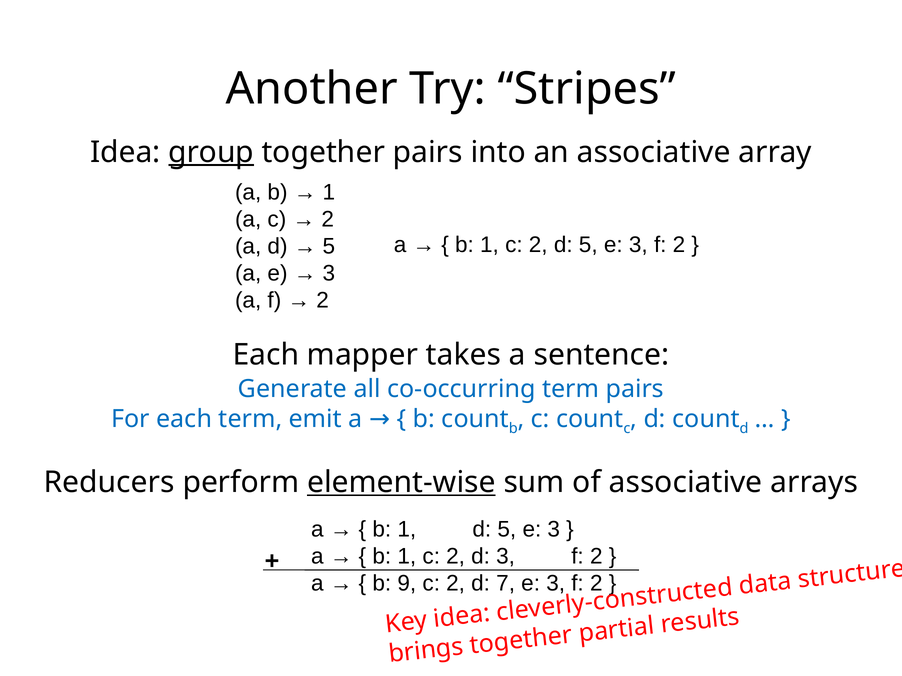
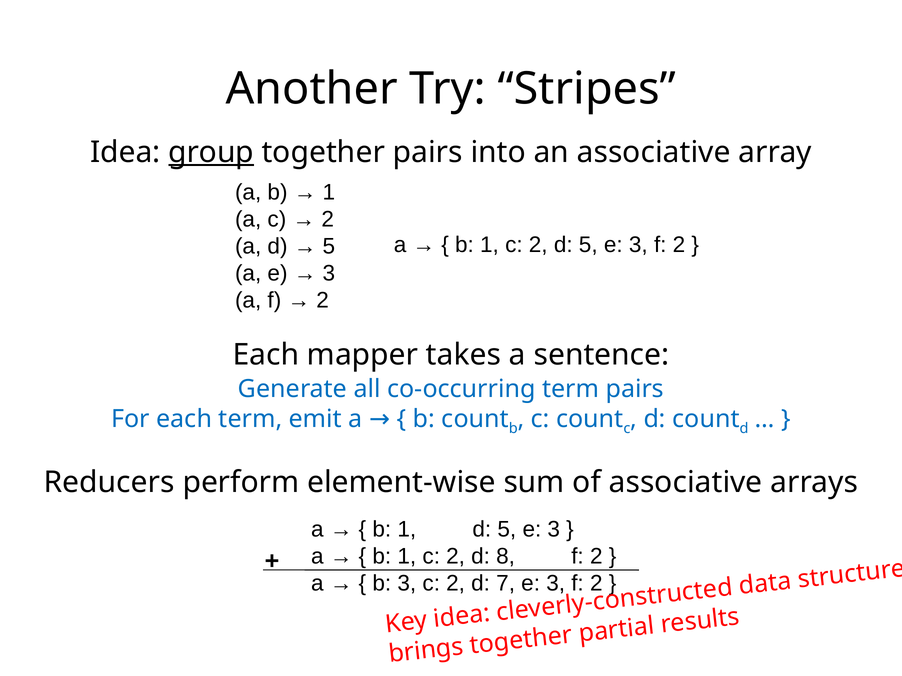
element-wise underline: present -> none
d 3: 3 -> 8
b 9: 9 -> 3
